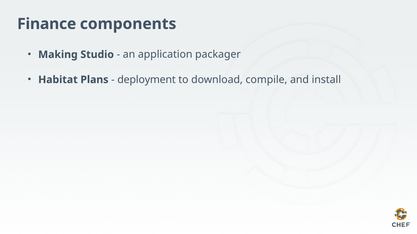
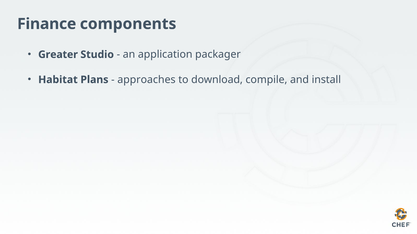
Making: Making -> Greater
deployment: deployment -> approaches
